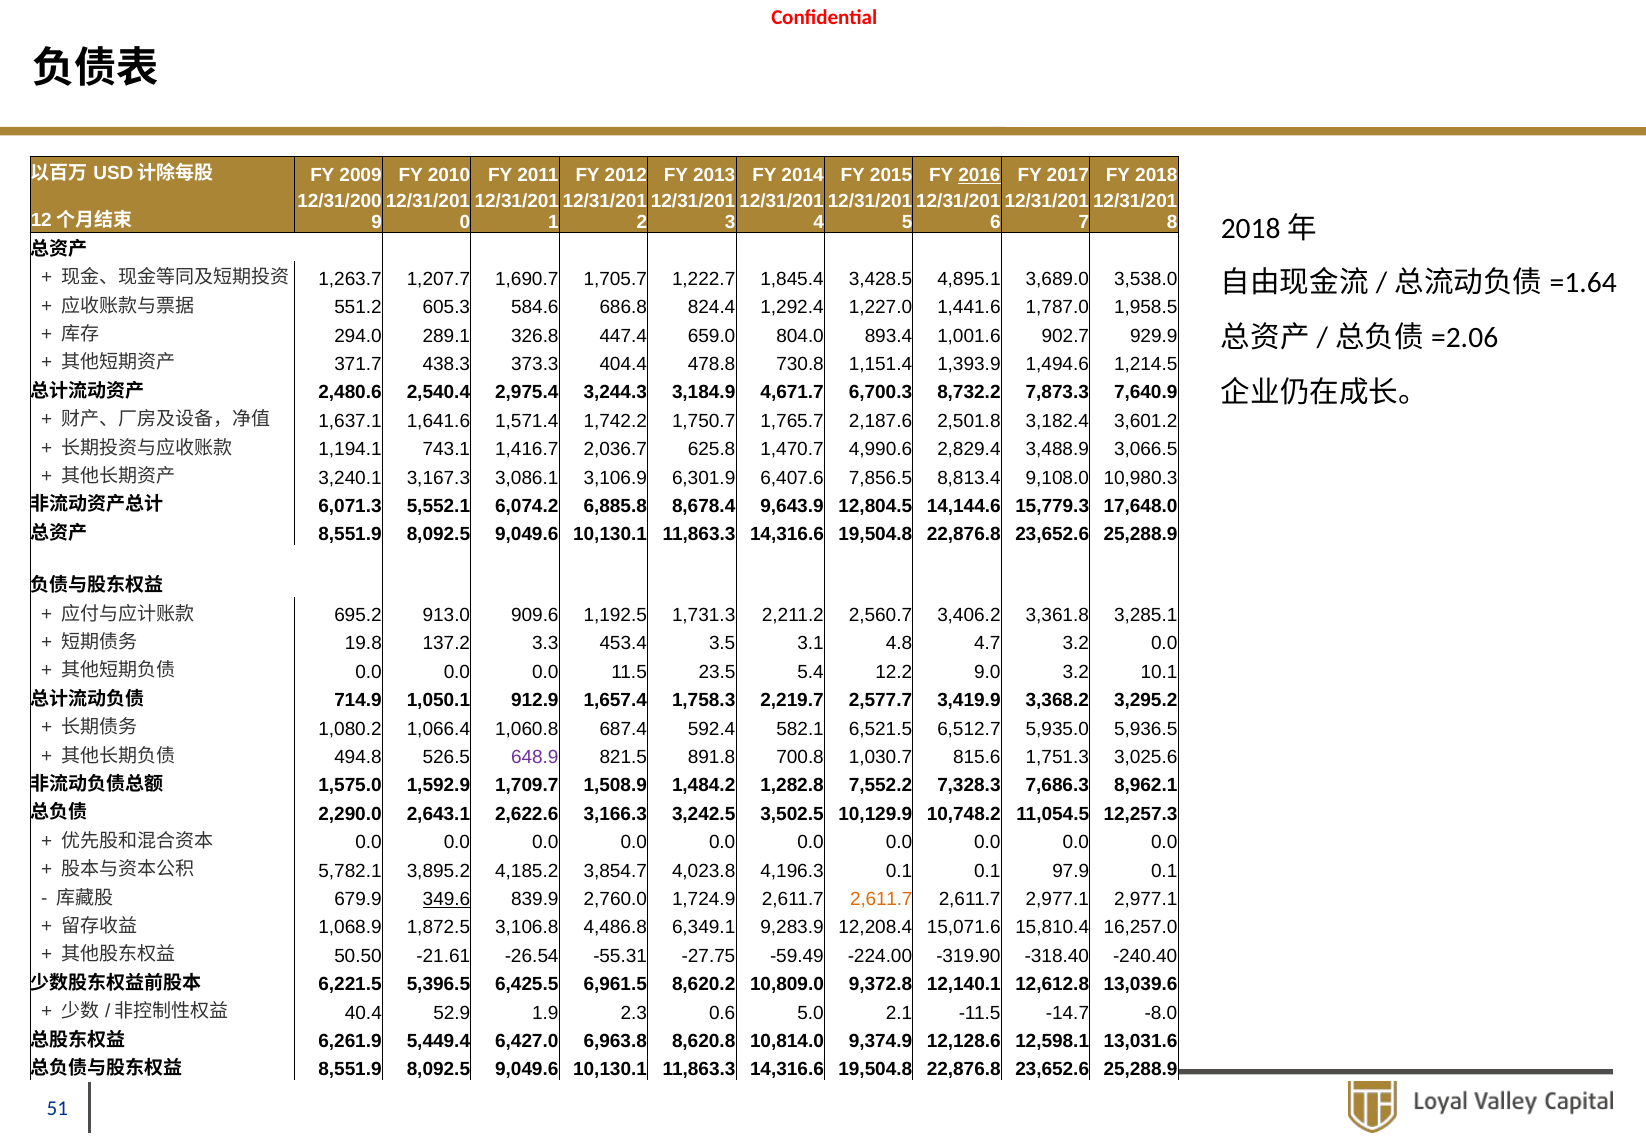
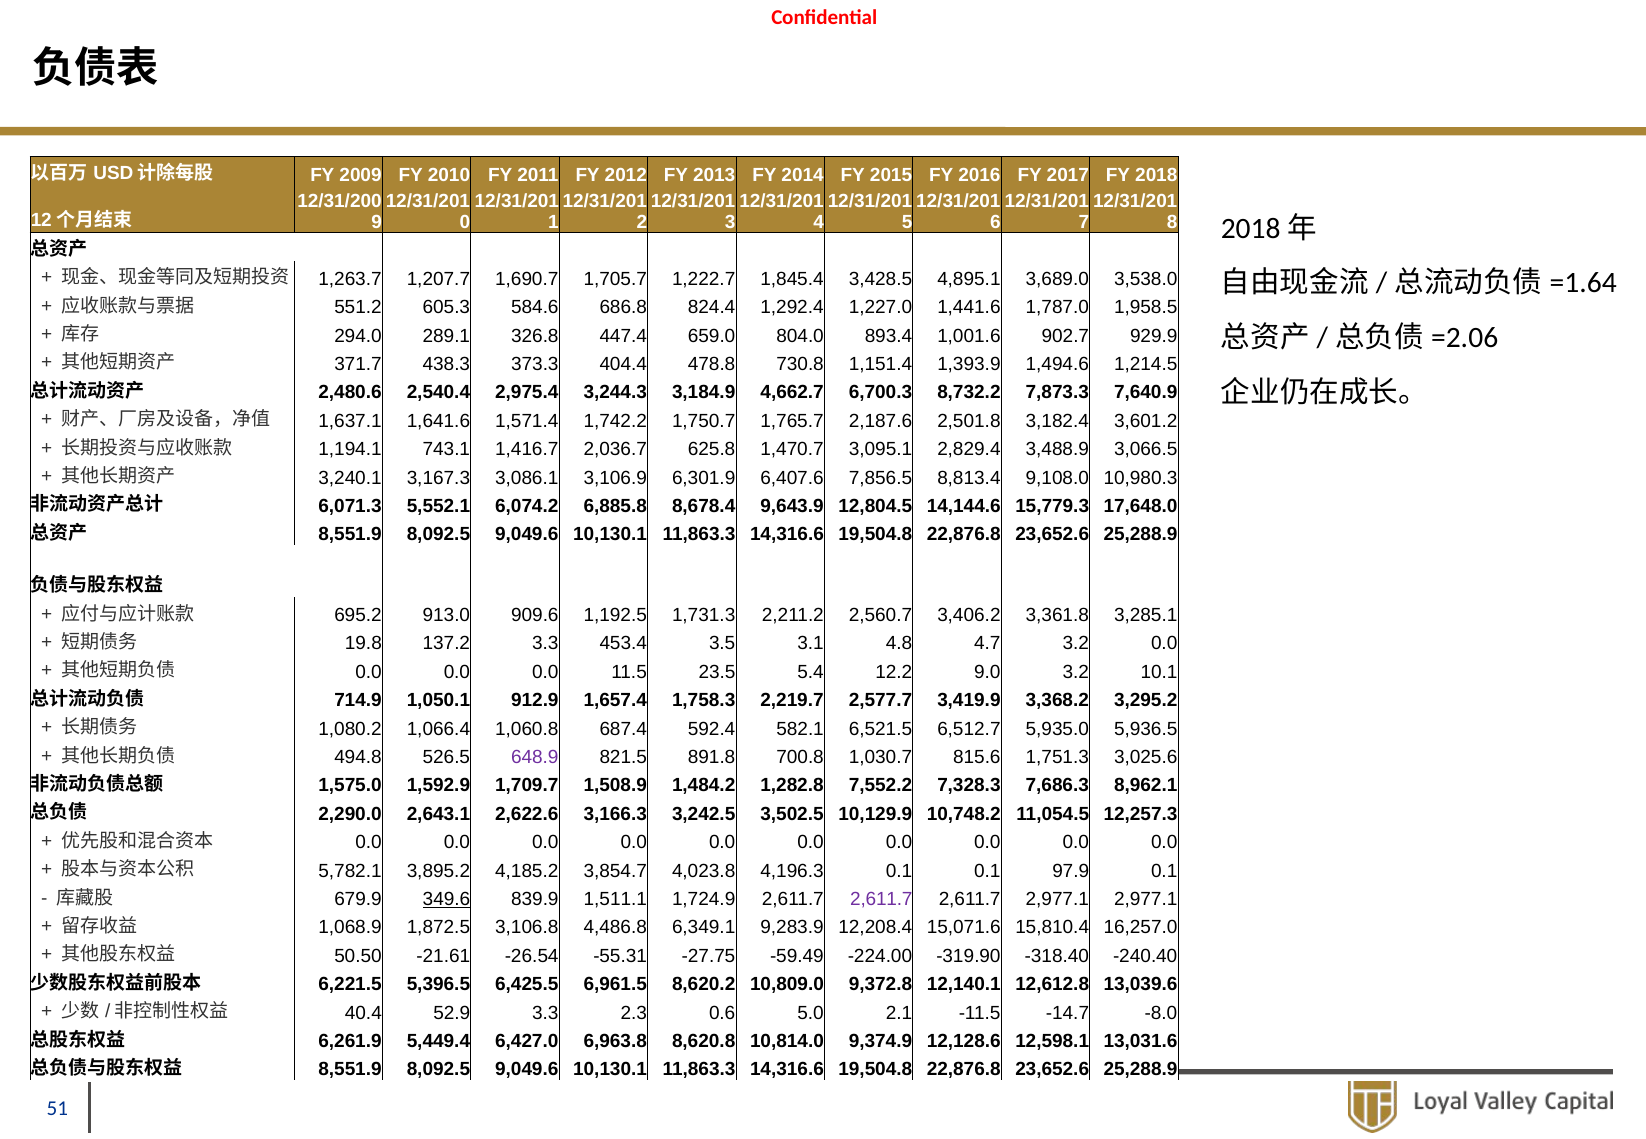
2016 underline: present -> none
4,671.7: 4,671.7 -> 4,662.7
4,990.6: 4,990.6 -> 3,095.1
2,760.0: 2,760.0 -> 1,511.1
2,611.7 at (881, 900) colour: orange -> purple
52.9 1.9: 1.9 -> 3.3
